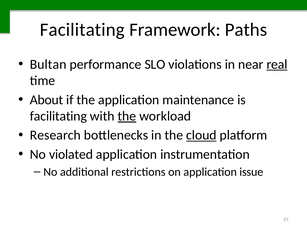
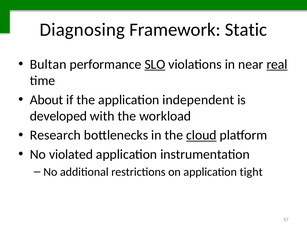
Facilitating at (82, 30): Facilitating -> Diagnosing
Paths: Paths -> Static
SLO underline: none -> present
maintenance: maintenance -> independent
facilitating at (58, 116): facilitating -> developed
the at (127, 116) underline: present -> none
issue: issue -> tight
